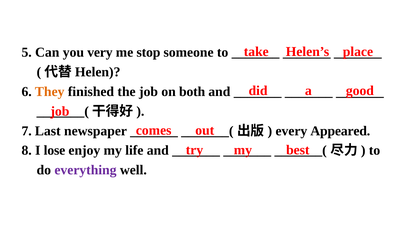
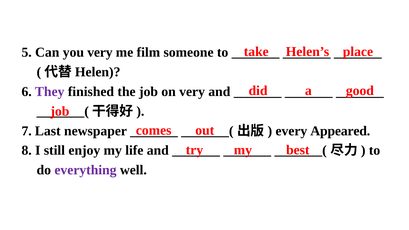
stop: stop -> film
They colour: orange -> purple
on both: both -> very
lose: lose -> still
